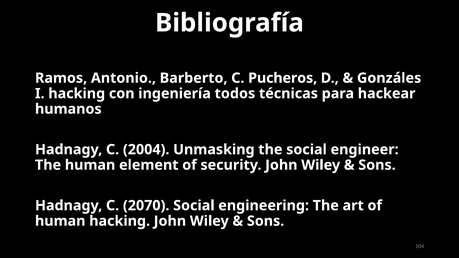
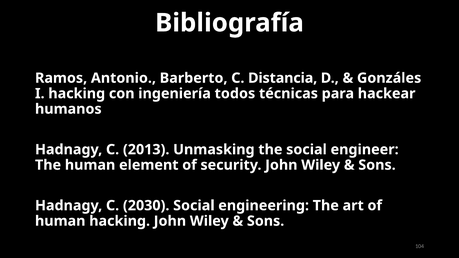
Pucheros: Pucheros -> Distancia
2004: 2004 -> 2013
2070: 2070 -> 2030
